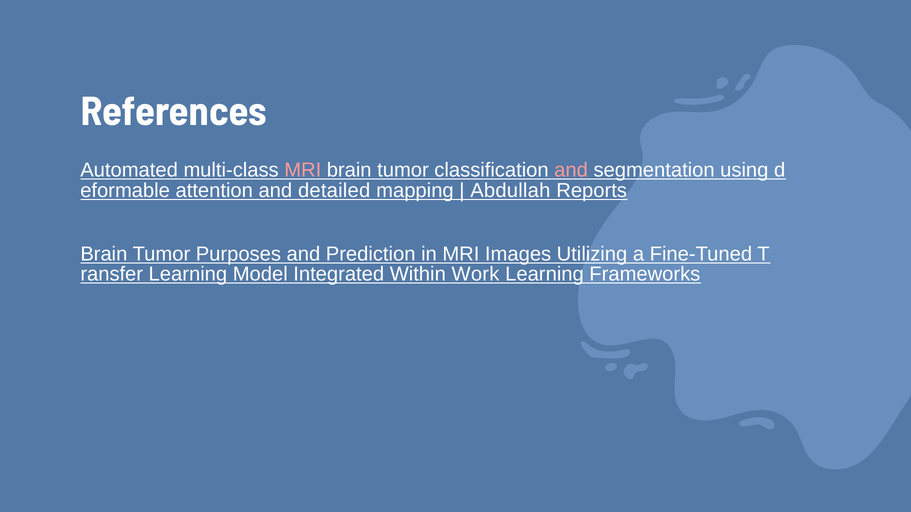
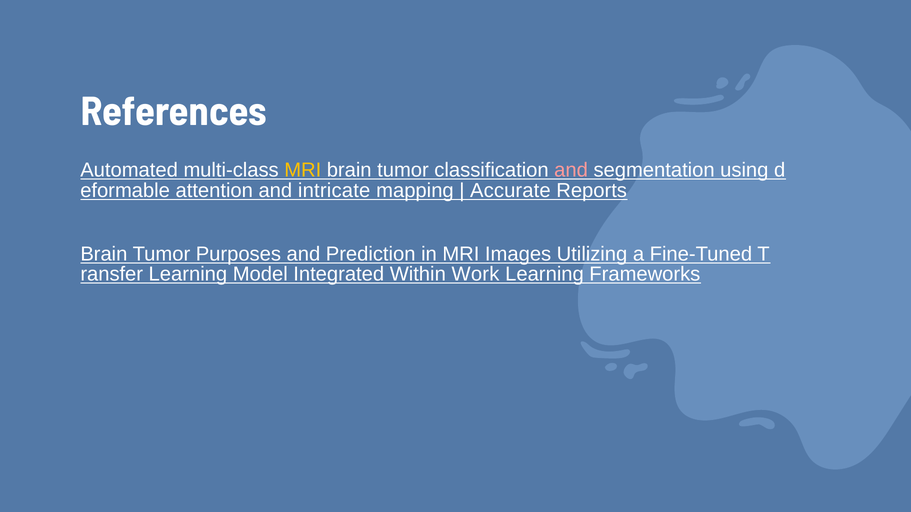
MRI at (303, 170) colour: pink -> yellow
detailed: detailed -> intricate
Abdullah: Abdullah -> Accurate
